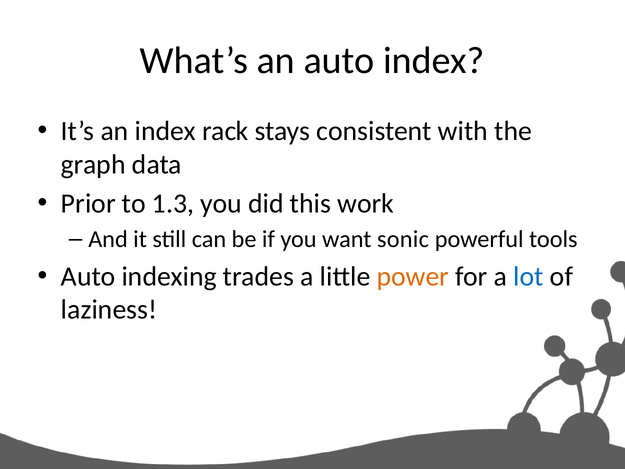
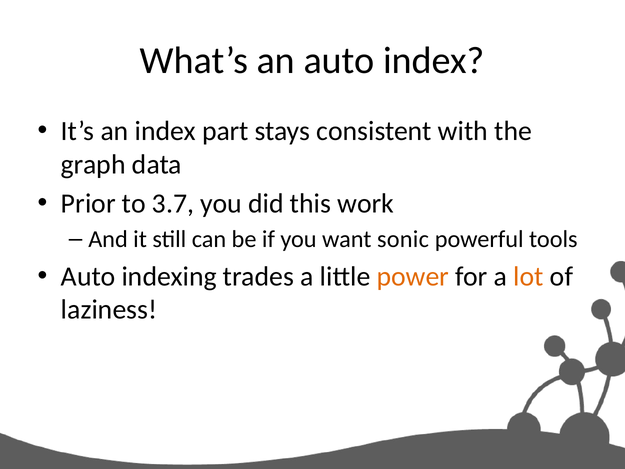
rack: rack -> part
1.3: 1.3 -> 3.7
lot colour: blue -> orange
